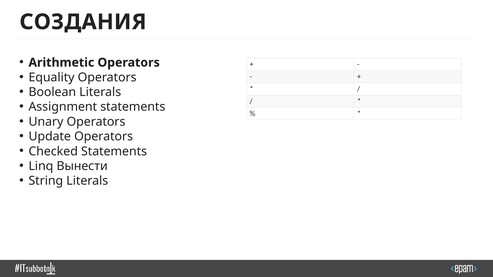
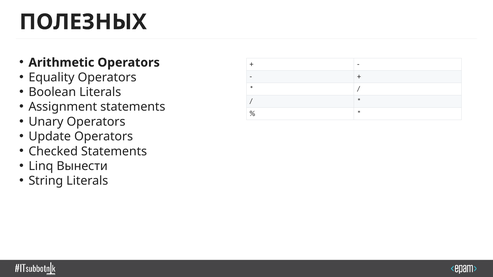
СОЗДАНИЯ: СОЗДАНИЯ -> ПОЛЕЗНЫХ
